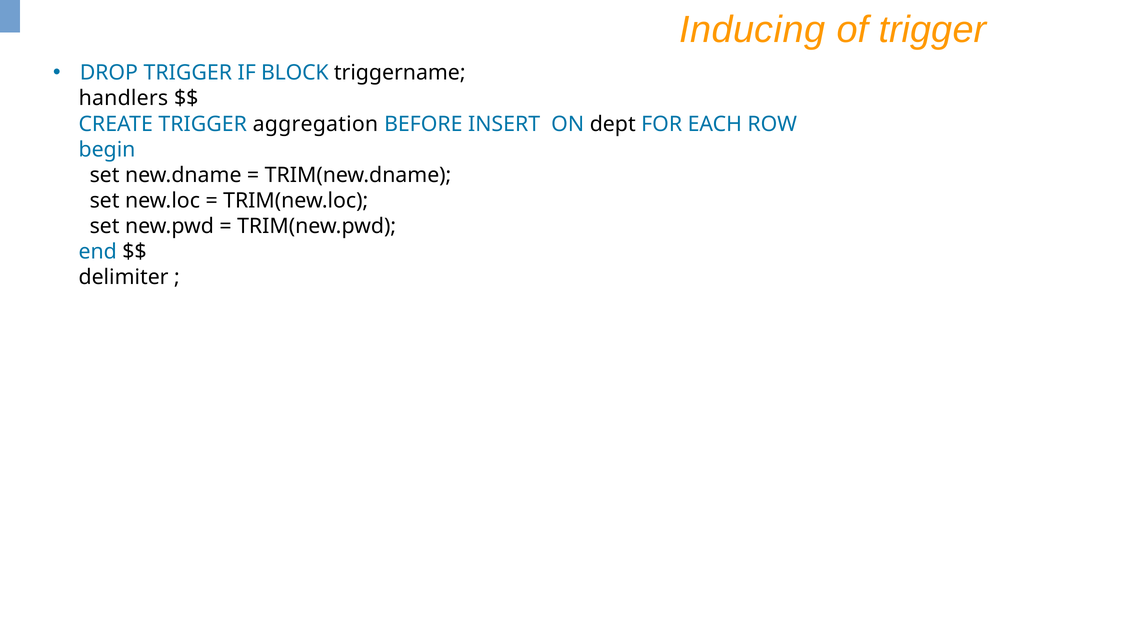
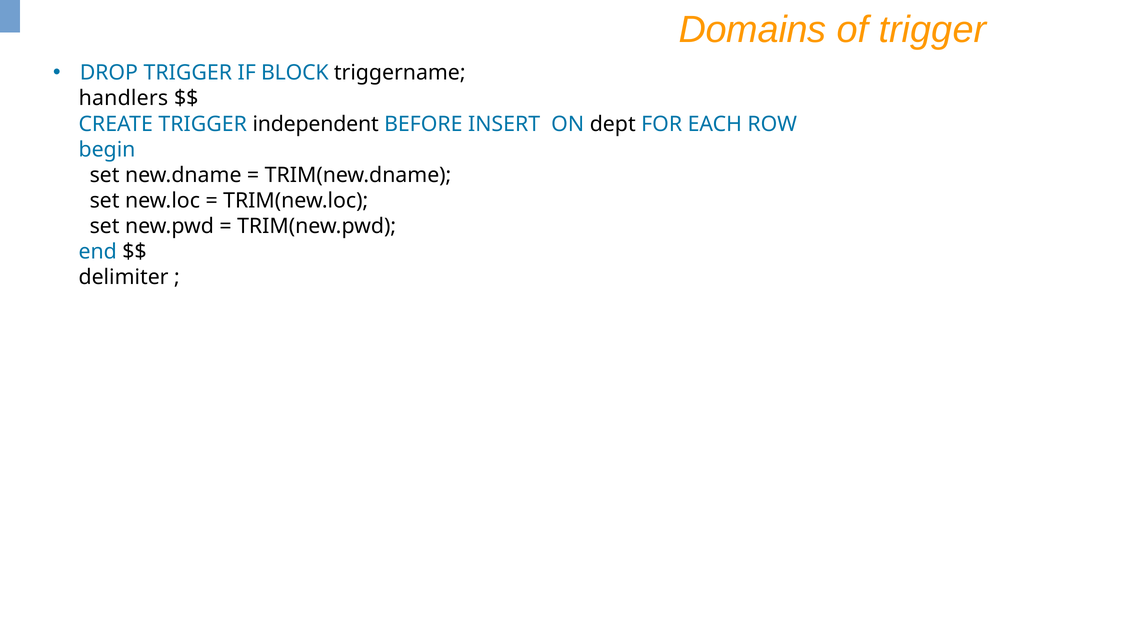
Inducing: Inducing -> Domains
aggregation: aggregation -> independent
